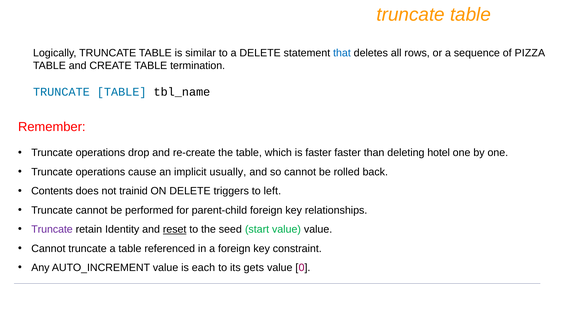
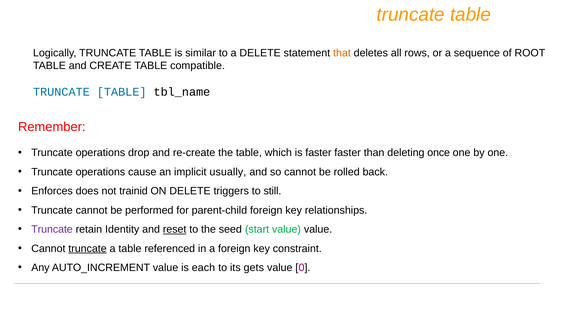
that colour: blue -> orange
PIZZA: PIZZA -> ROOT
termination: termination -> compatible
hotel: hotel -> once
Contents: Contents -> Enforces
left: left -> still
truncate at (88, 248) underline: none -> present
